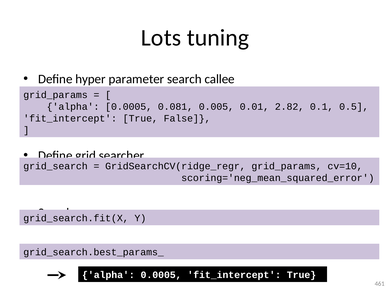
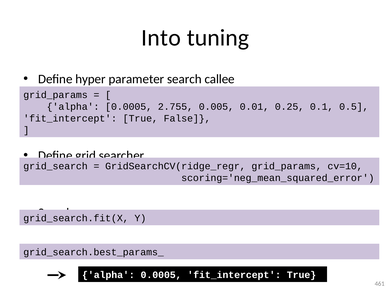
Lots: Lots -> Into
0.081: 0.081 -> 2.755
2.82: 2.82 -> 0.25
